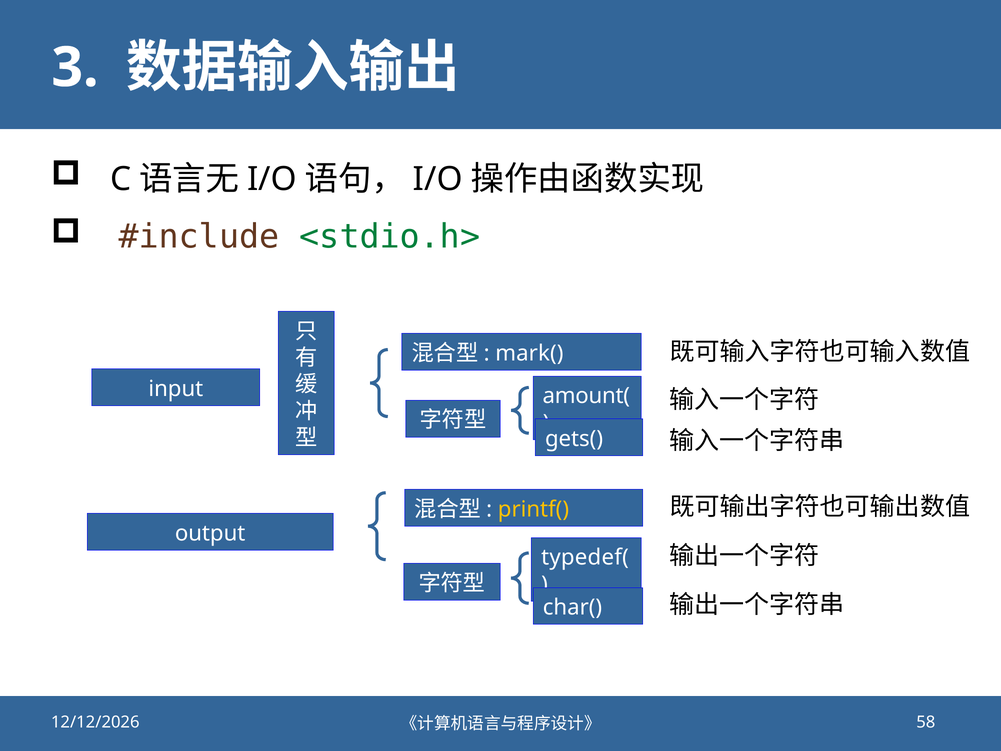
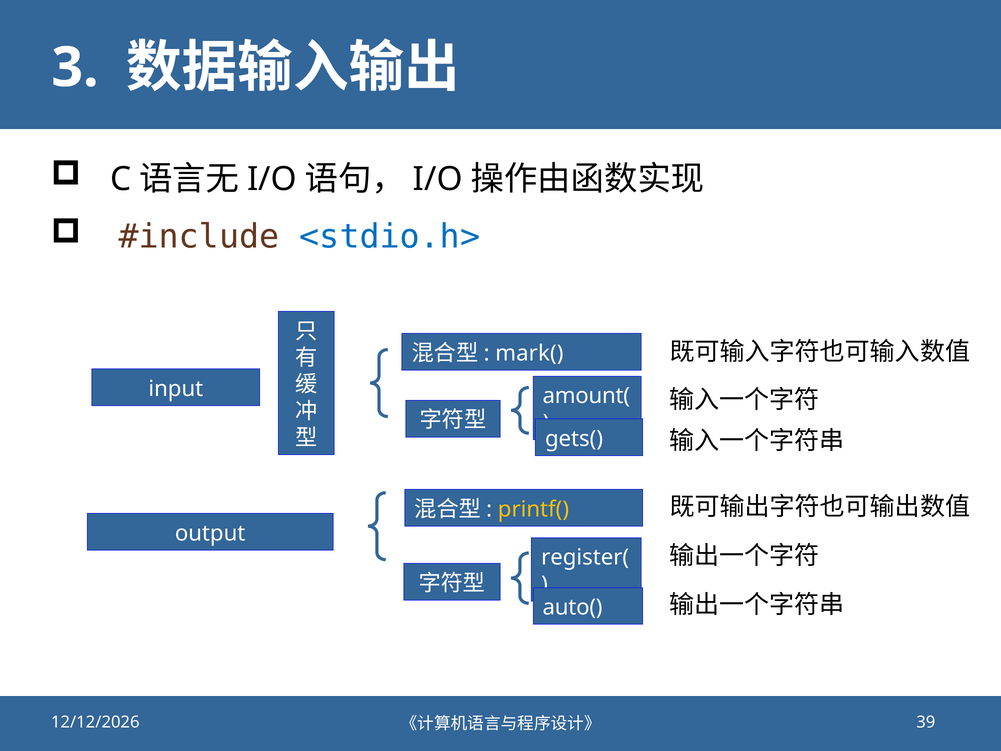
<stdio.h> colour: green -> blue
typedef(: typedef( -> register(
char(: char( -> auto(
58: 58 -> 39
